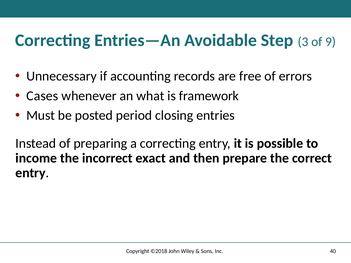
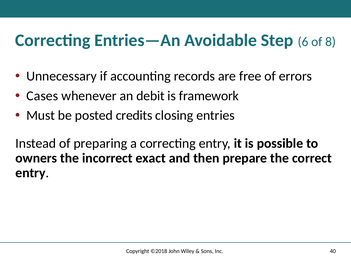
3: 3 -> 6
9: 9 -> 8
what: what -> debit
period: period -> credits
income: income -> owners
